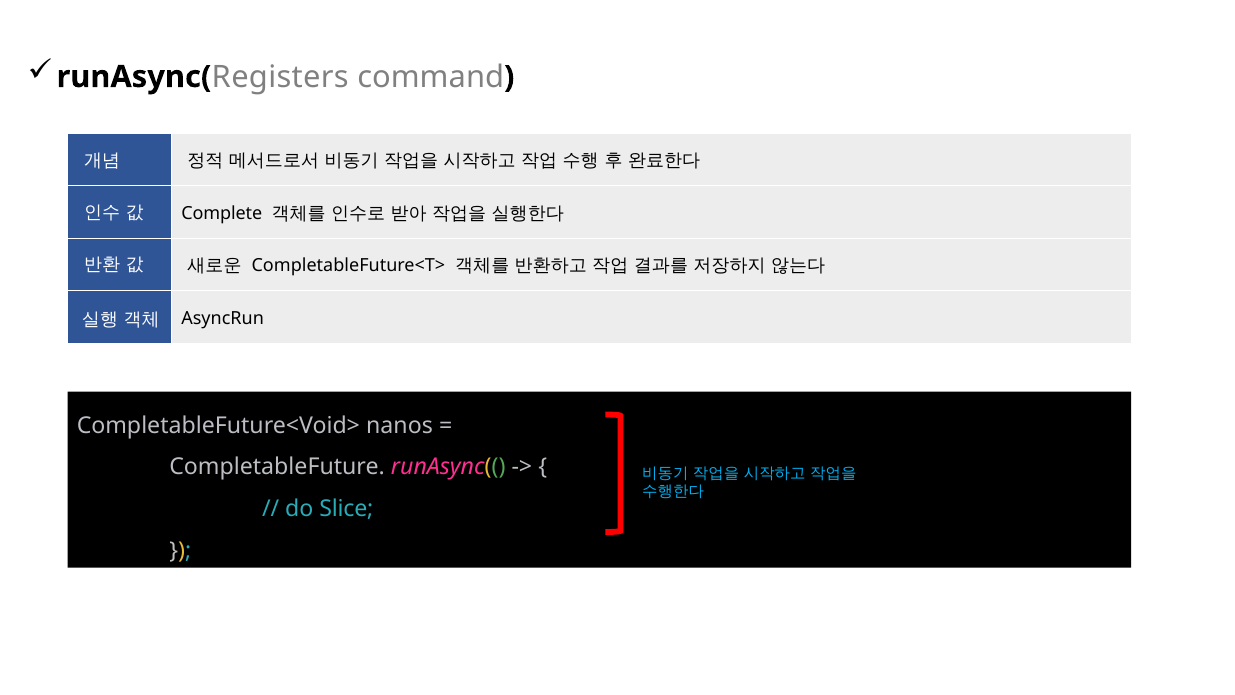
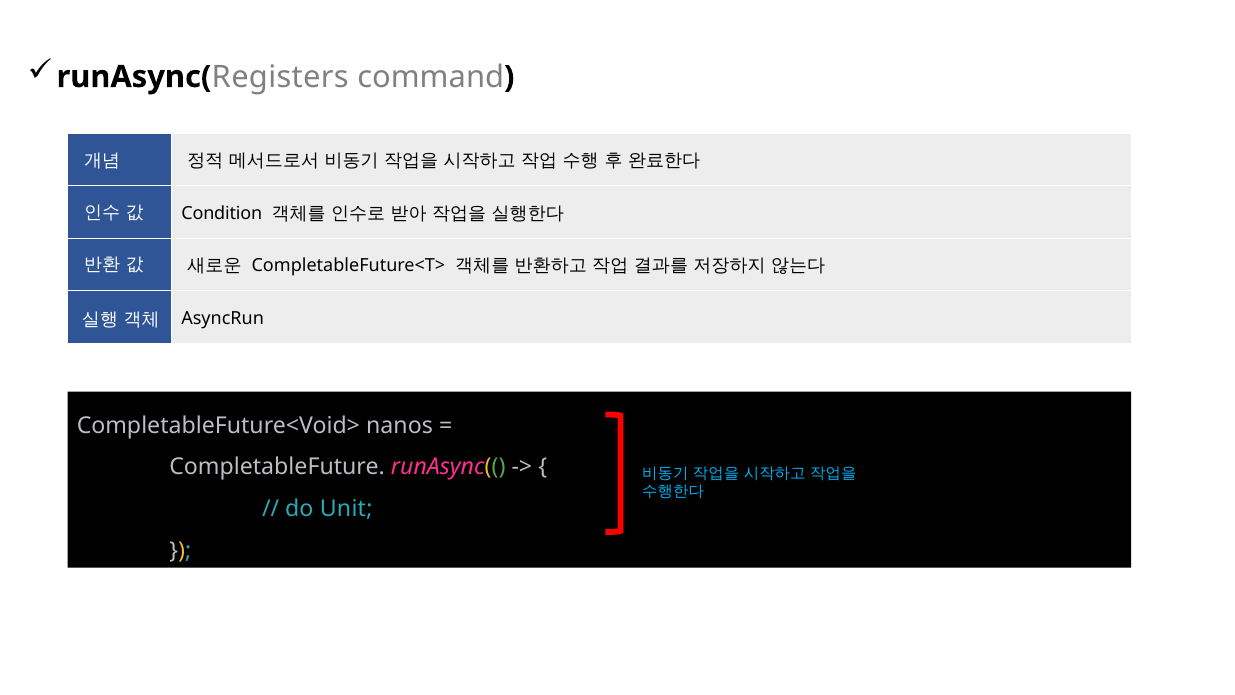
Complete: Complete -> Condition
Slice: Slice -> Unit
